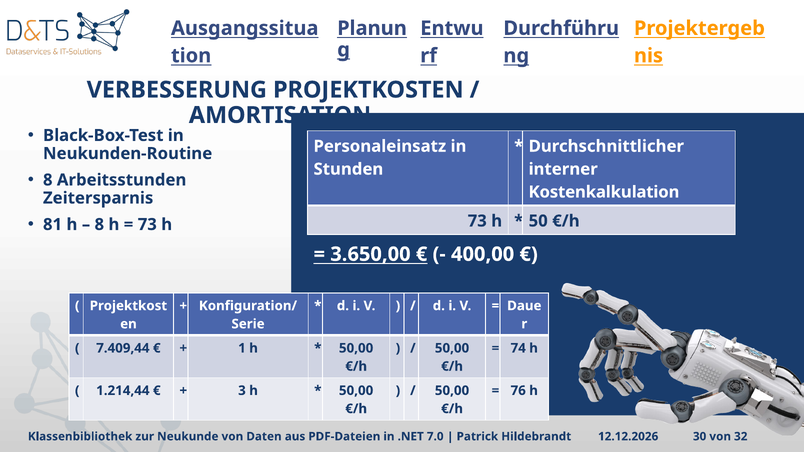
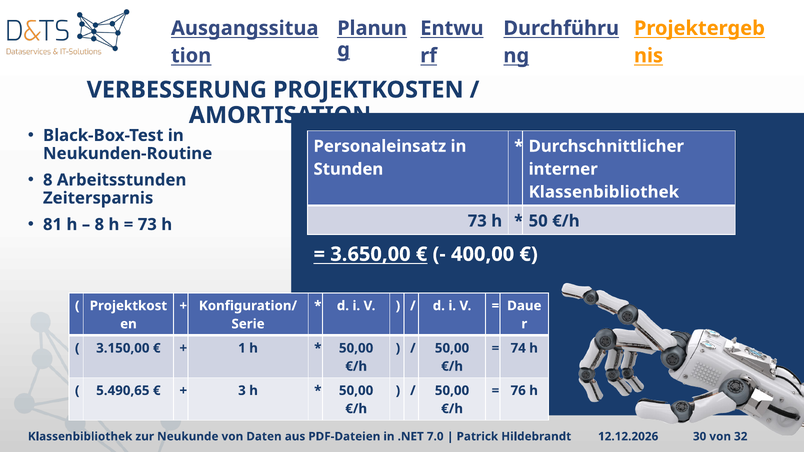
Kostenkalkulation at (604, 192): Kostenkalkulation -> Klassenbibliothek
7.409,44: 7.409,44 -> 3.150,00
1.214,44: 1.214,44 -> 5.490,65
